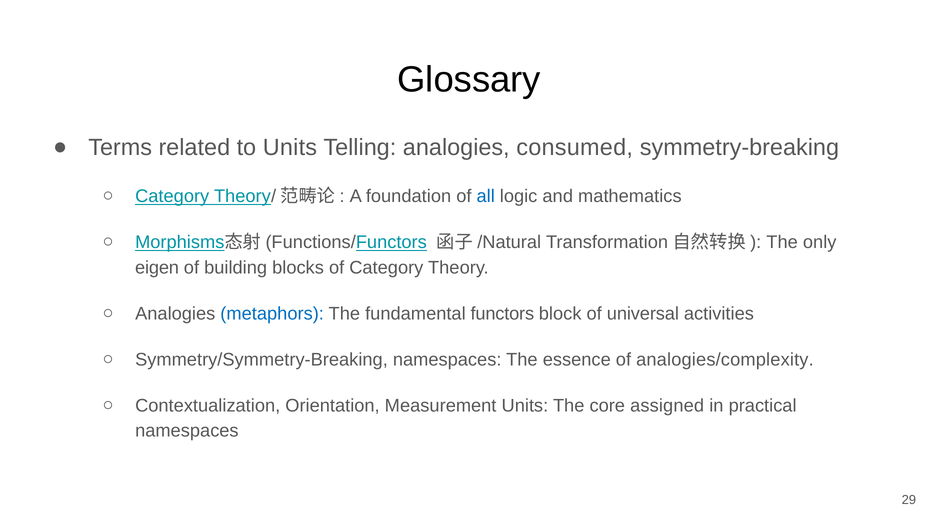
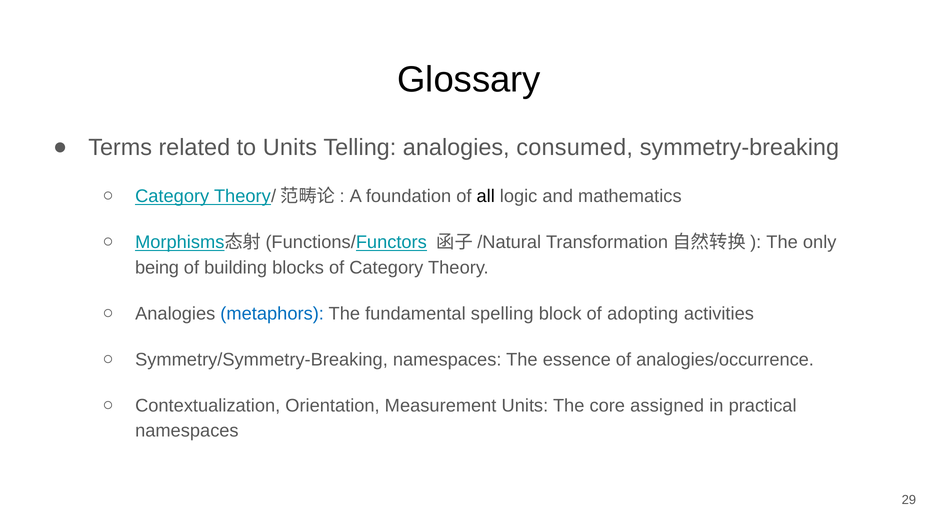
all colour: blue -> black
eigen: eigen -> being
functors: functors -> spelling
universal: universal -> adopting
analogies/complexity: analogies/complexity -> analogies/occurrence
